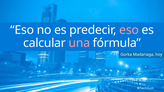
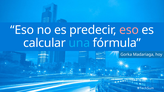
una colour: pink -> light blue
